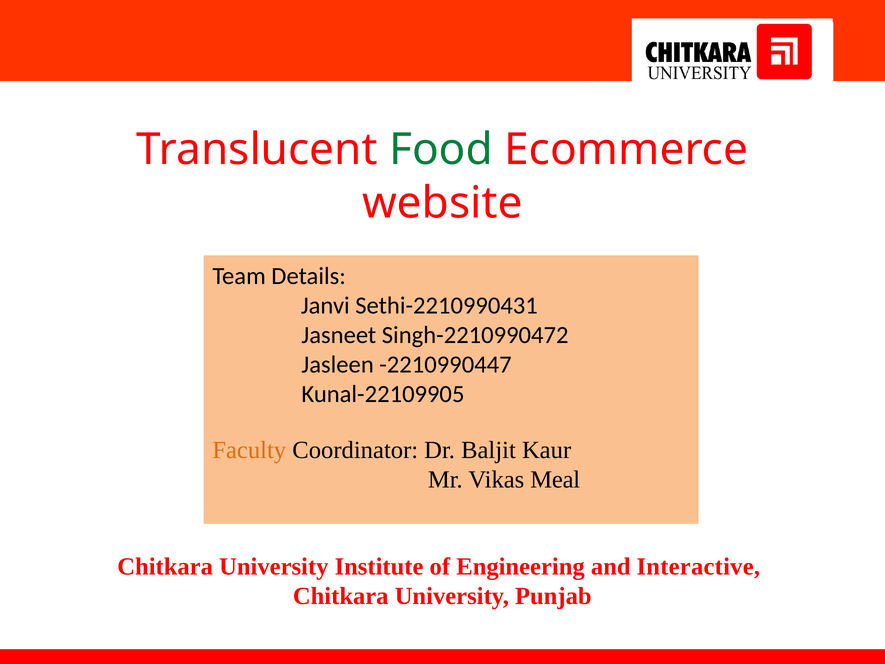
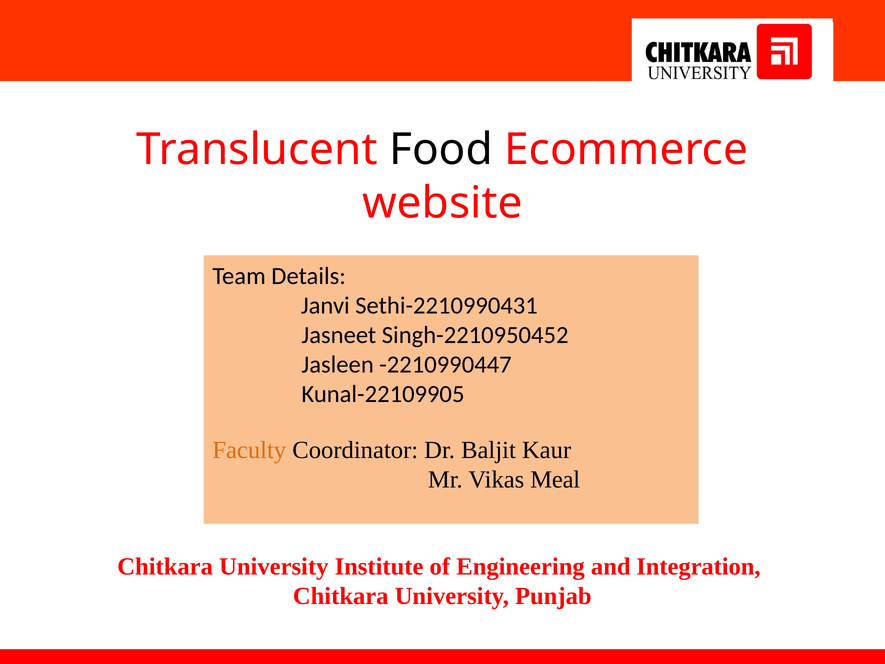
Food colour: green -> black
Singh-2210990472: Singh-2210990472 -> Singh-2210950452
Interactive: Interactive -> Integration
